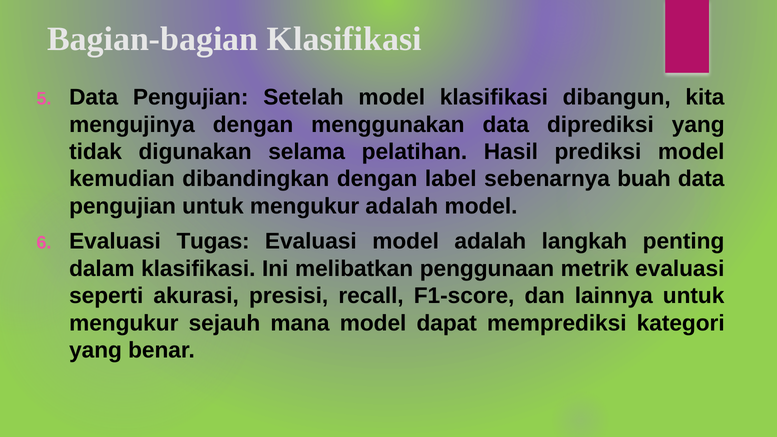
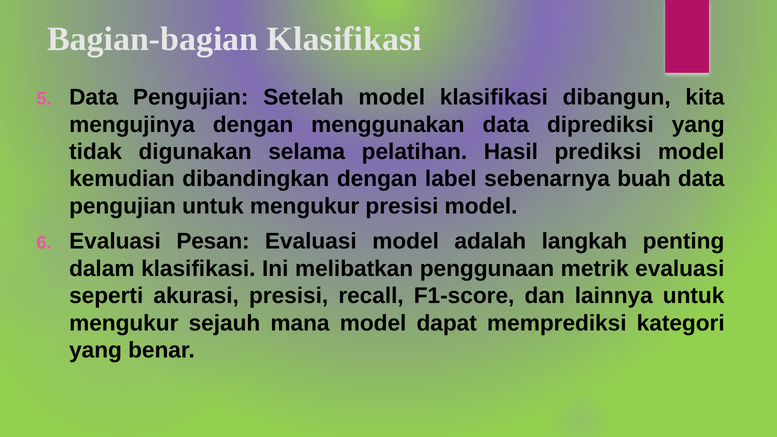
mengukur adalah: adalah -> presisi
Tugas: Tugas -> Pesan
